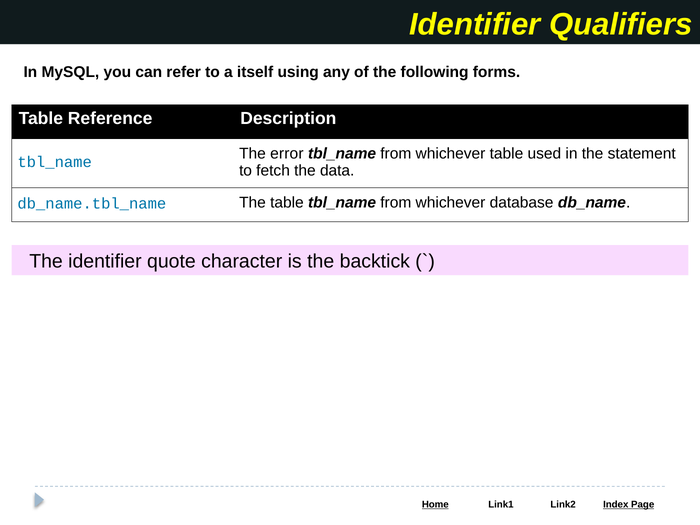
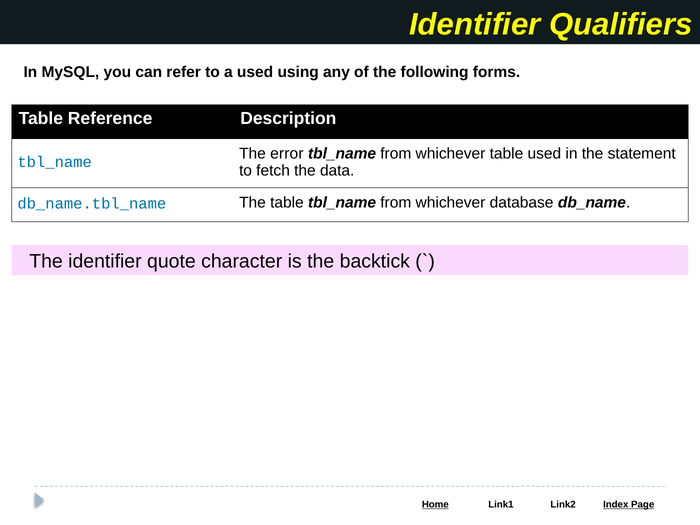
a itself: itself -> used
